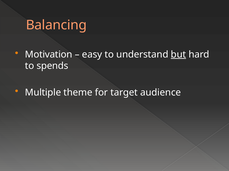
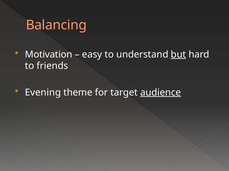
spends: spends -> friends
Multiple: Multiple -> Evening
audience underline: none -> present
